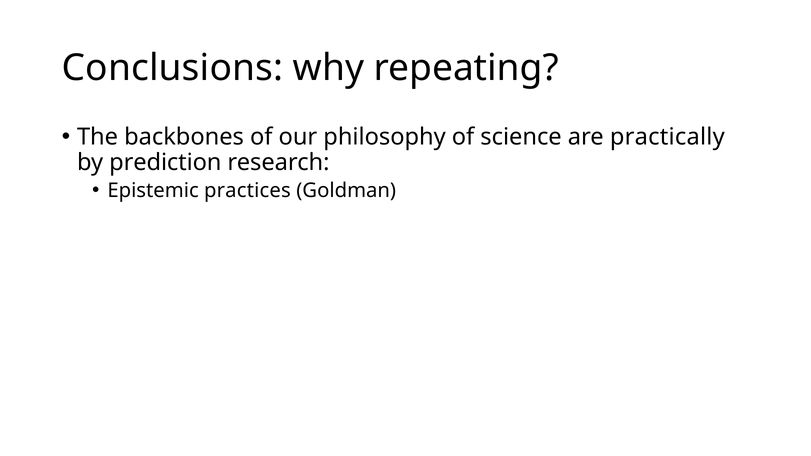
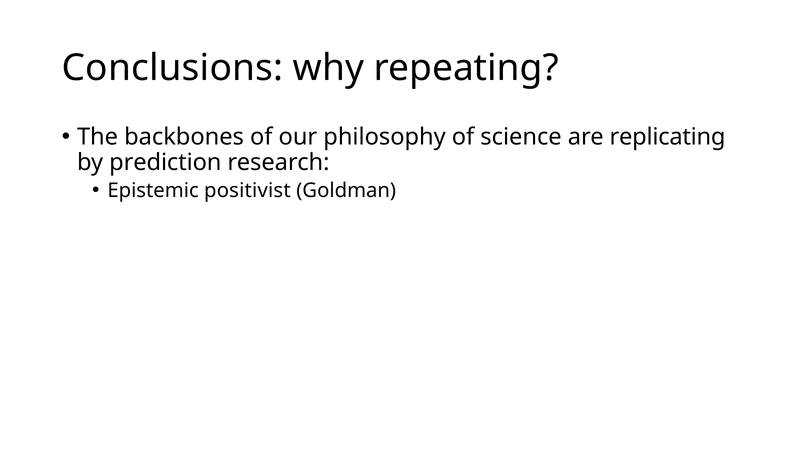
practically: practically -> replicating
practices: practices -> positivist
